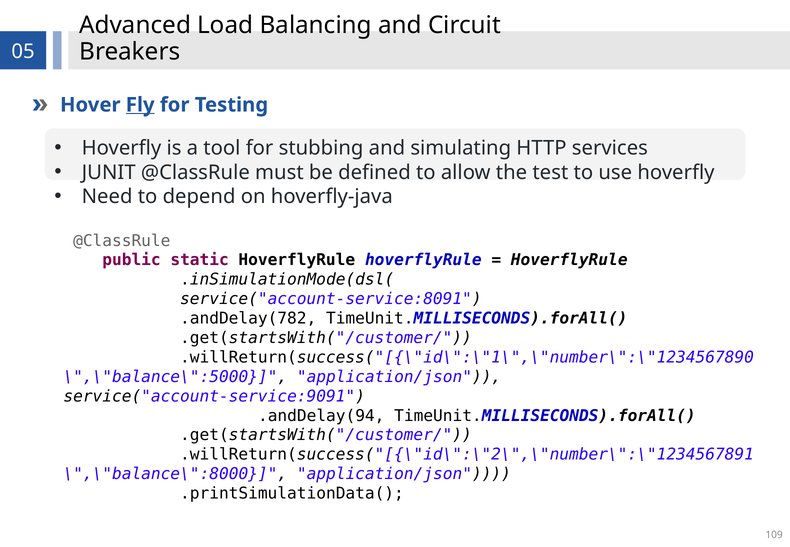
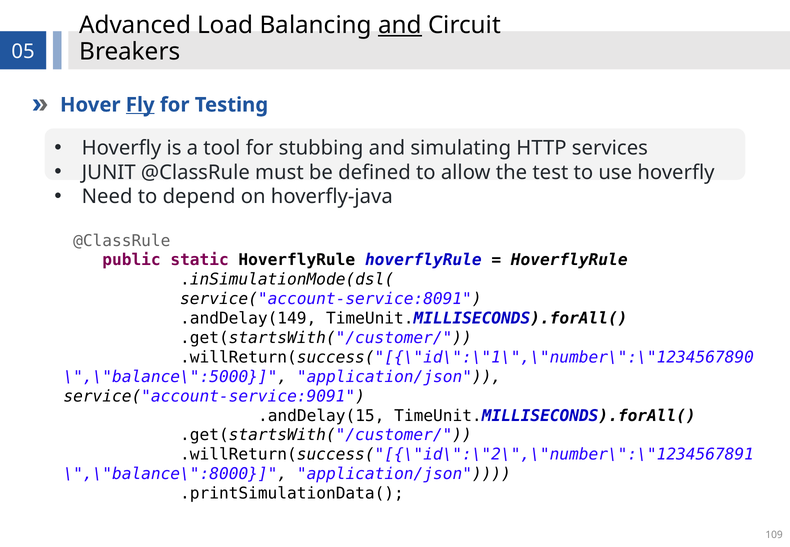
and at (400, 25) underline: none -> present
.andDelay(782: .andDelay(782 -> .andDelay(149
.andDelay(94: .andDelay(94 -> .andDelay(15
